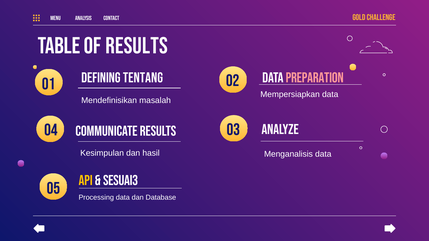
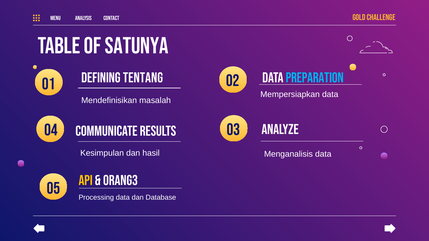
OF RESULTS: RESULTS -> SATUNYA
preparation colour: pink -> light blue
sesuai3: sesuai3 -> orang3
